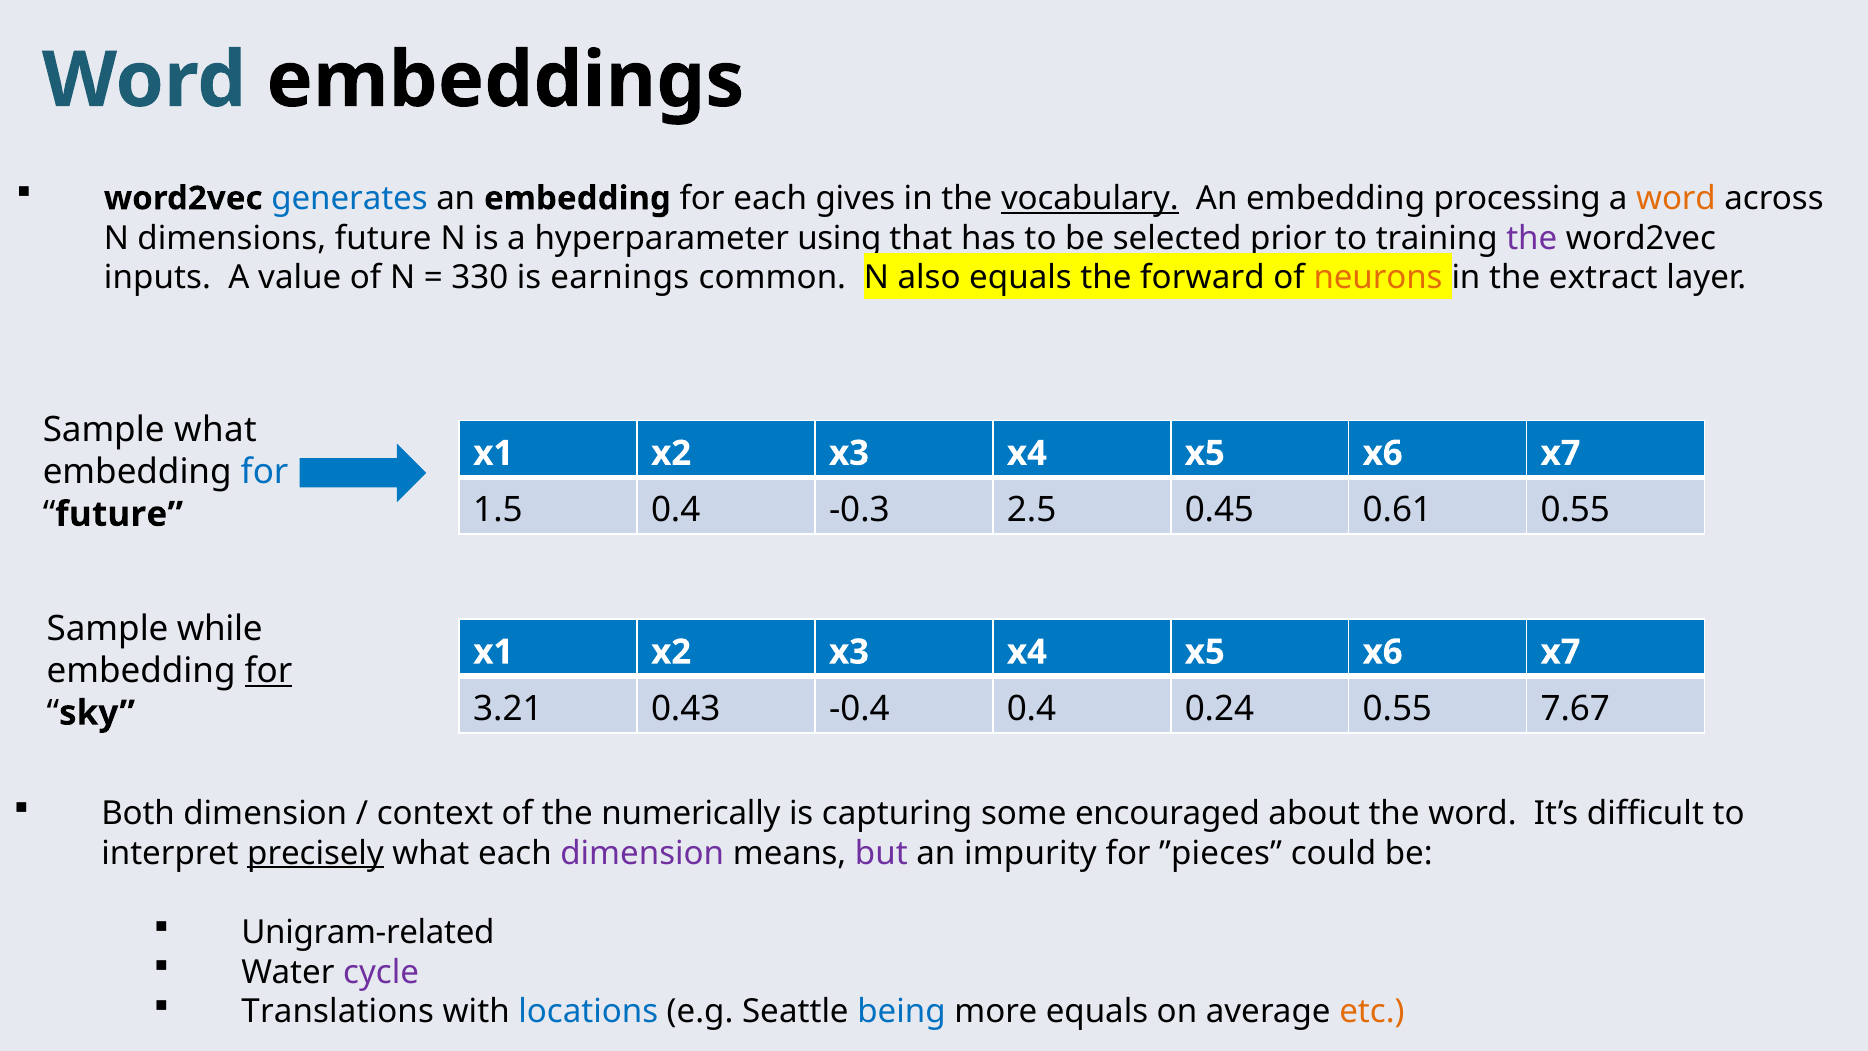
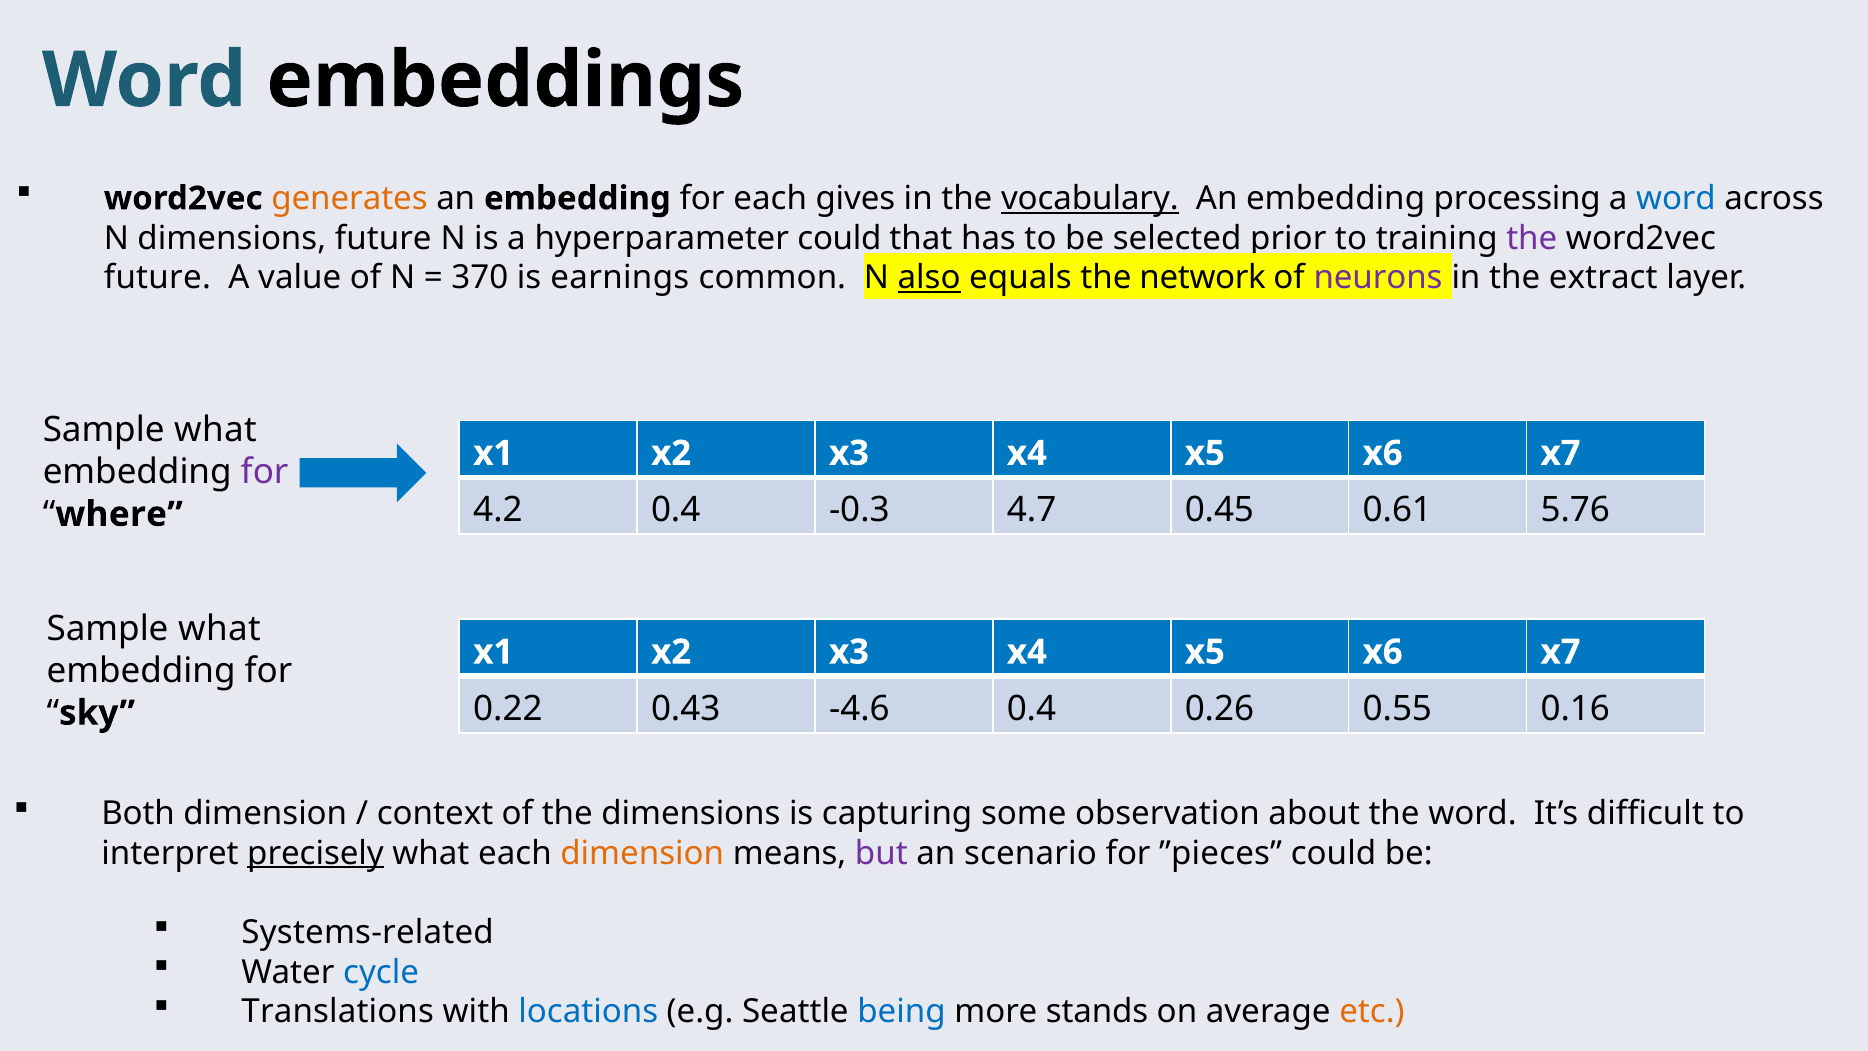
generates colour: blue -> orange
word at (1676, 198) colour: orange -> blue
hyperparameter using: using -> could
inputs at (157, 278): inputs -> future
330: 330 -> 370
also underline: none -> present
forward: forward -> network
neurons colour: orange -> purple
for at (265, 472) colour: blue -> purple
1.5: 1.5 -> 4.2
2.5: 2.5 -> 4.7
0.61 0.55: 0.55 -> 5.76
future at (119, 514): future -> where
while at (220, 629): while -> what
for at (269, 671) underline: present -> none
3.21: 3.21 -> 0.22
-0.4: -0.4 -> -4.6
0.24: 0.24 -> 0.26
7.67: 7.67 -> 0.16
the numerically: numerically -> dimensions
encouraged: encouraged -> observation
dimension at (642, 853) colour: purple -> orange
impurity: impurity -> scenario
Unigram-related: Unigram-related -> Systems-related
cycle colour: purple -> blue
more equals: equals -> stands
